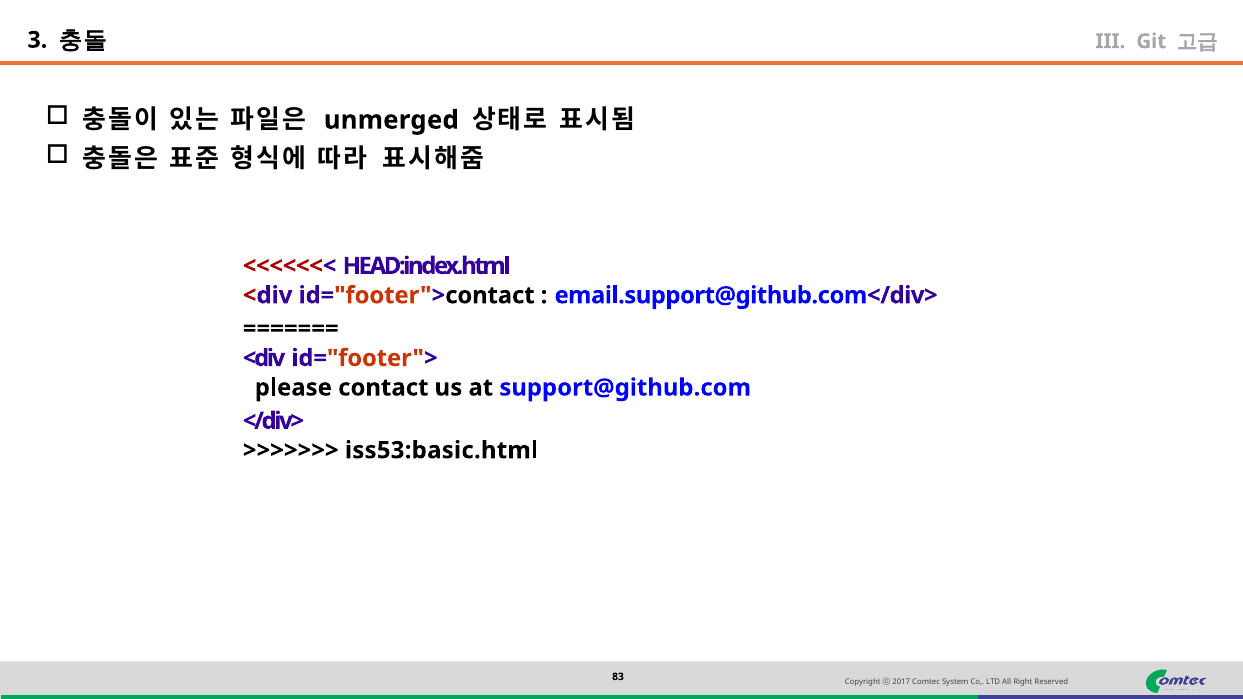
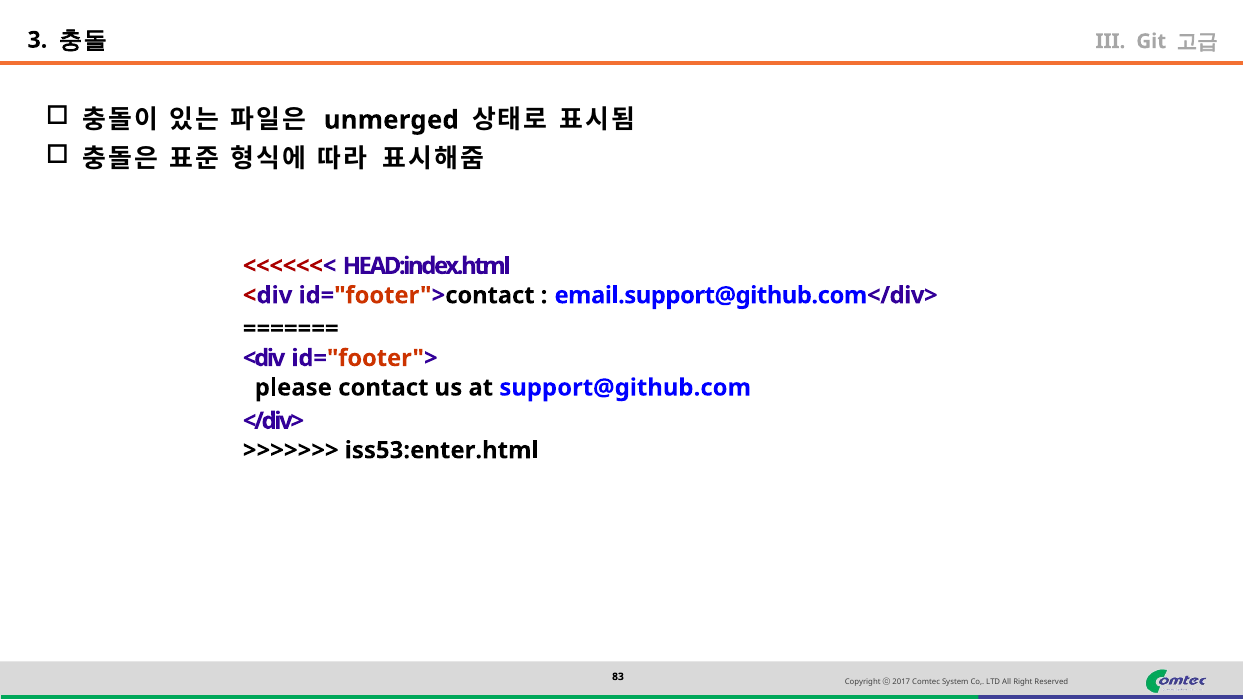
iss53:basic.html: iss53:basic.html -> iss53:enter.html
